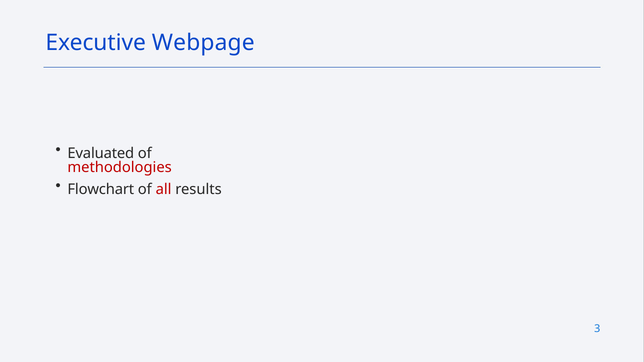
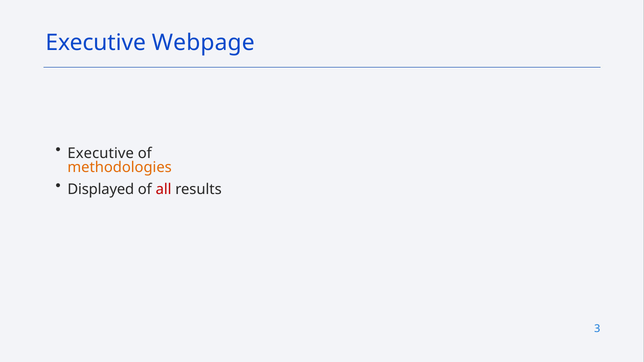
Evaluated at (101, 153): Evaluated -> Executive
methodologies colour: red -> orange
Flowchart: Flowchart -> Displayed
